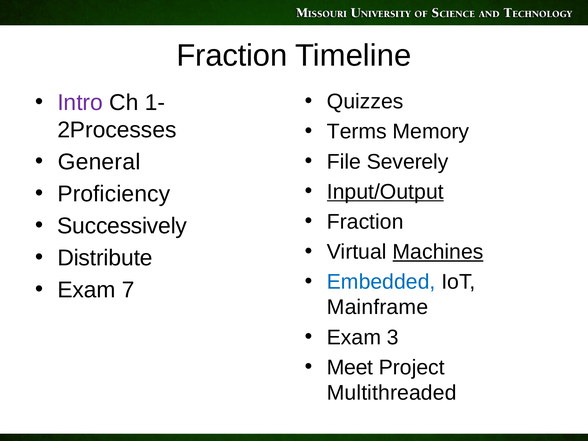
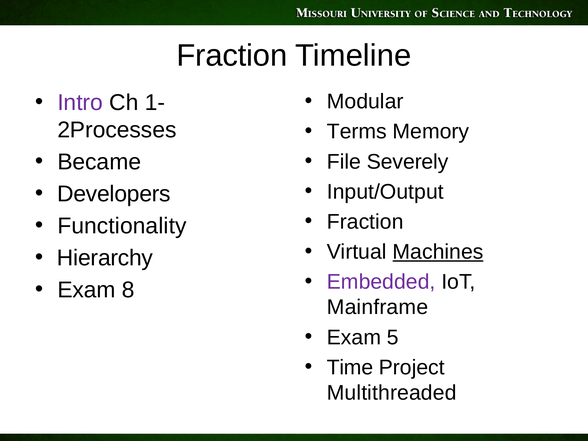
Quizzes: Quizzes -> Modular
General: General -> Became
Input/Output underline: present -> none
Proficiency: Proficiency -> Developers
Successively: Successively -> Functionality
Distribute: Distribute -> Hierarchy
Embedded colour: blue -> purple
7: 7 -> 8
3: 3 -> 5
Meet: Meet -> Time
